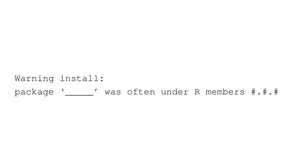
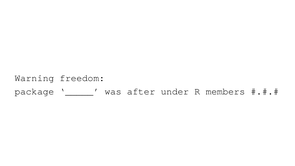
install: install -> freedom
often: often -> after
